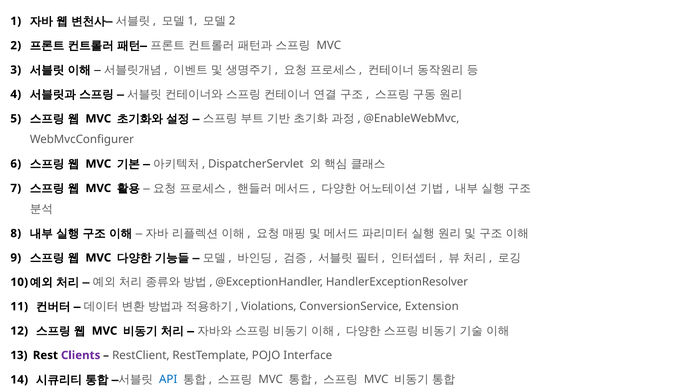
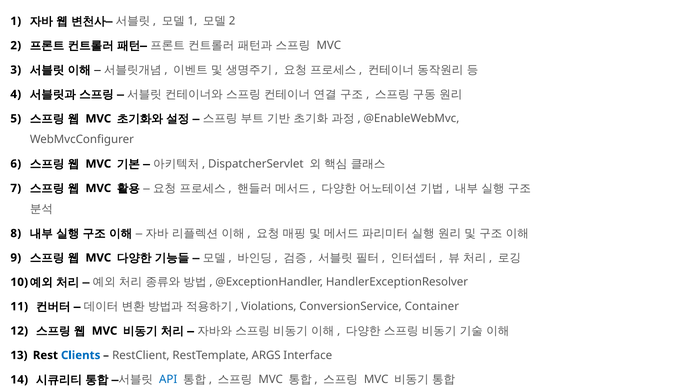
Extension: Extension -> Container
Clients colour: purple -> blue
POJO: POJO -> ARGS
